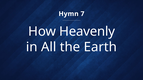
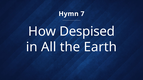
Heavenly: Heavenly -> Despised
